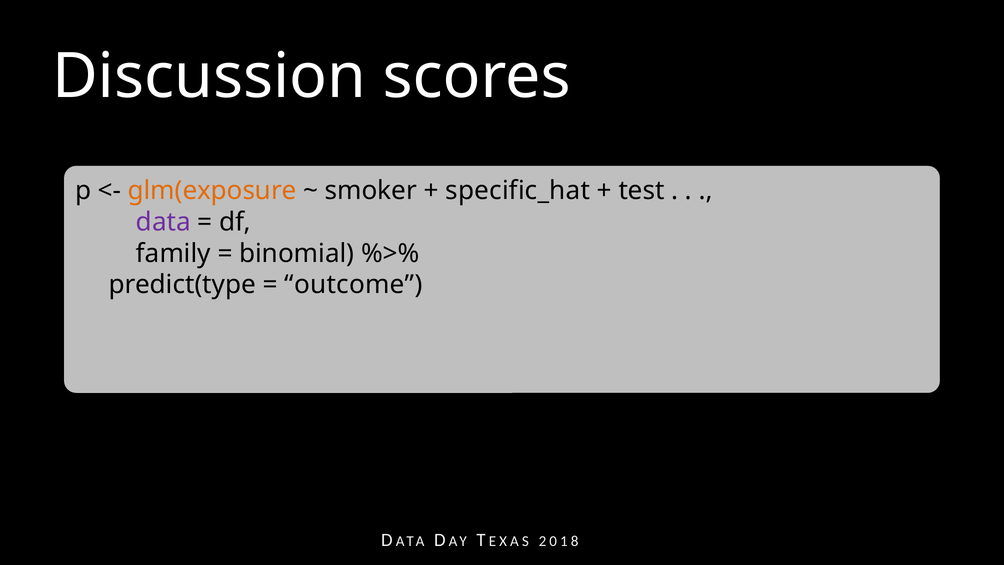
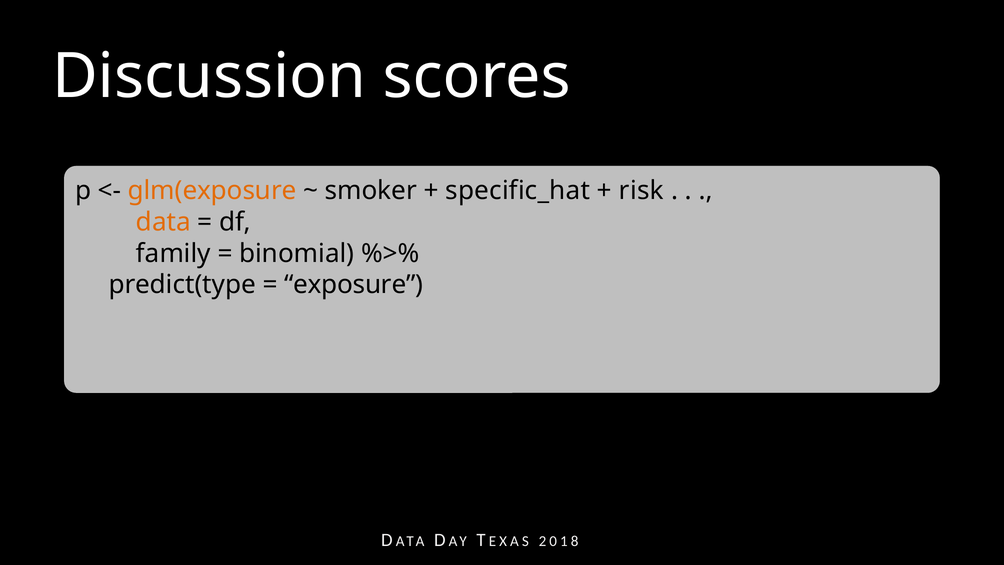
test: test -> risk
data colour: purple -> orange
outcome: outcome -> exposure
